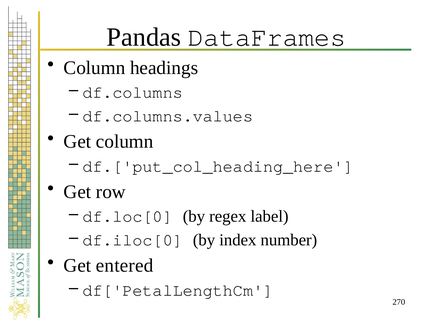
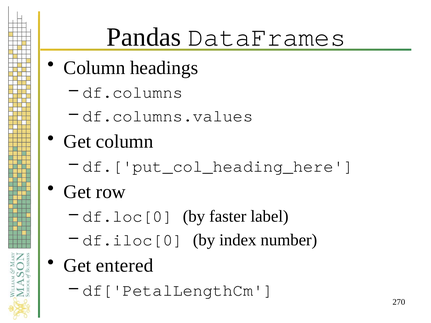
regex: regex -> faster
